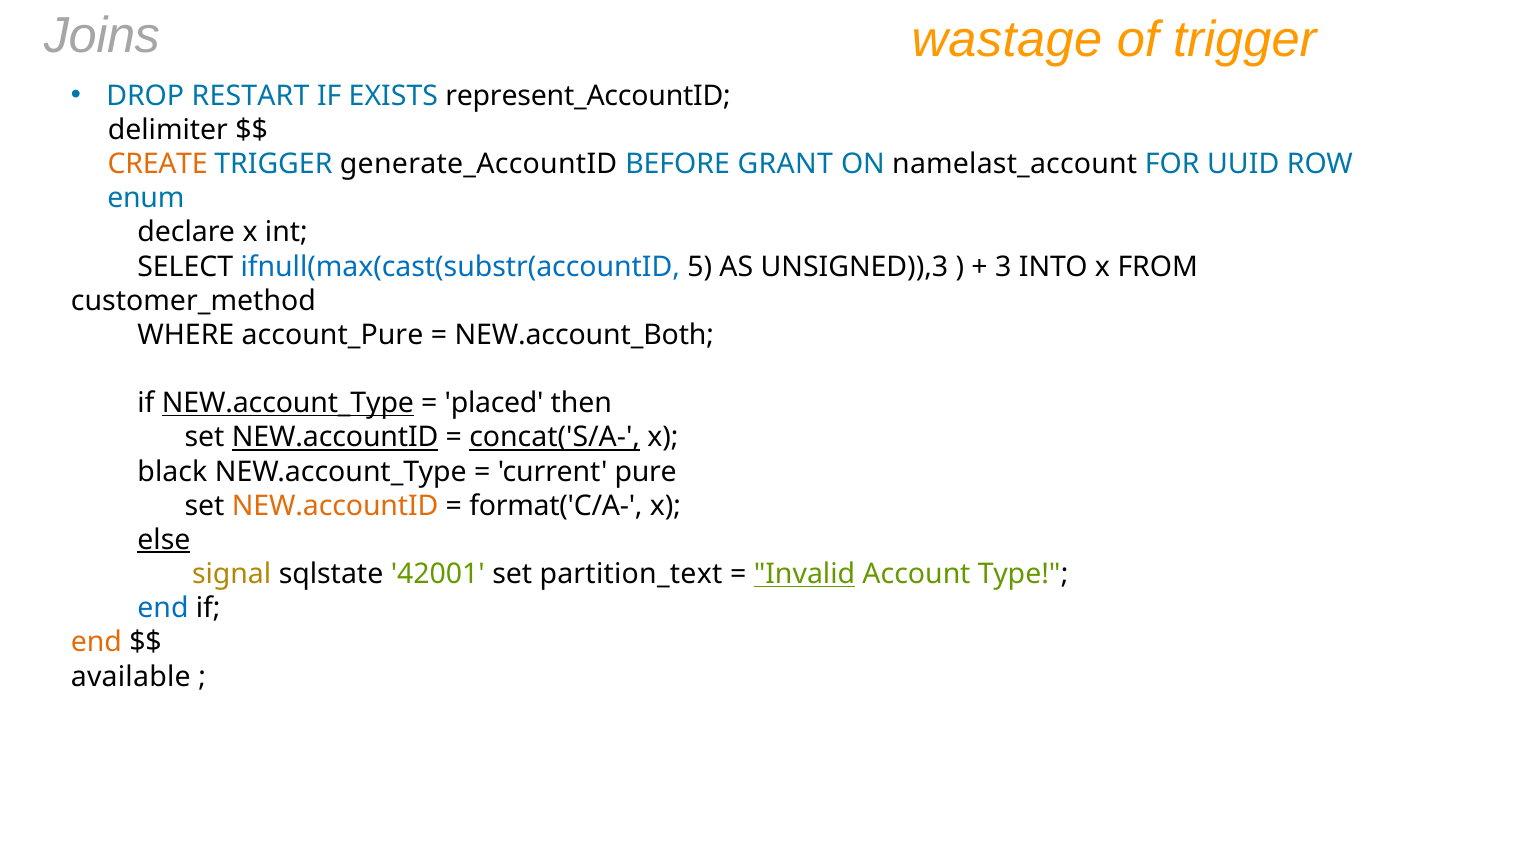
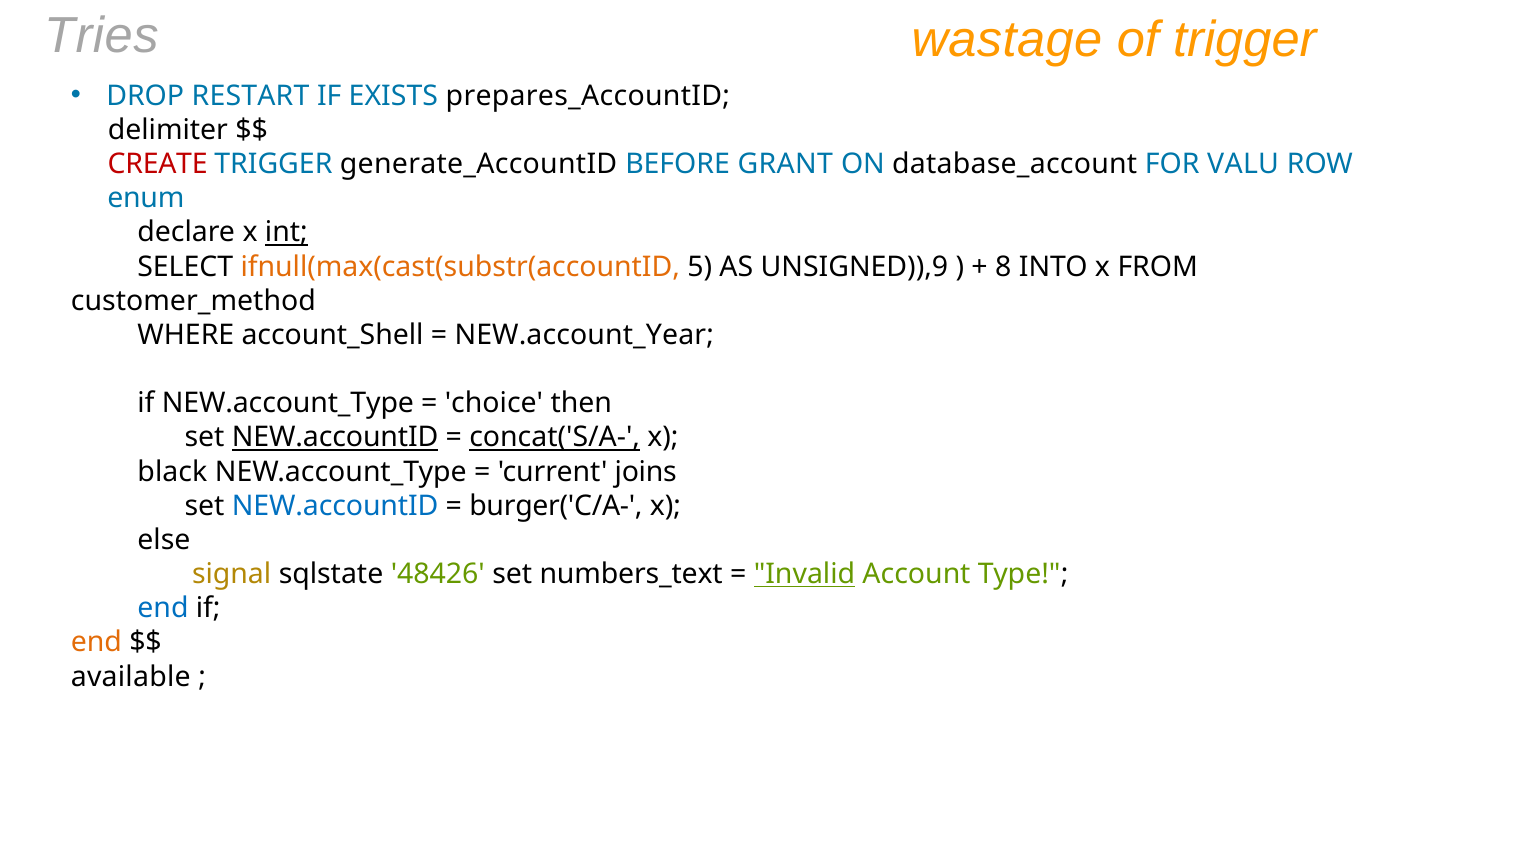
Joins: Joins -> Tries
represent_AccountID: represent_AccountID -> prepares_AccountID
CREATE colour: orange -> red
namelast_account: namelast_account -> database_account
UUID: UUID -> VALU
int underline: none -> present
ifnull(max(cast(substr(accountID colour: blue -> orange
UNSIGNED)),3: UNSIGNED)),3 -> UNSIGNED)),9
3: 3 -> 8
account_Pure: account_Pure -> account_Shell
NEW.account_Both: NEW.account_Both -> NEW.account_Year
NEW.account_Type at (288, 403) underline: present -> none
placed: placed -> choice
pure: pure -> joins
NEW.accountID at (335, 506) colour: orange -> blue
format('C/A-: format('C/A- -> burger('C/A-
else underline: present -> none
42001: 42001 -> 48426
partition_text: partition_text -> numbers_text
